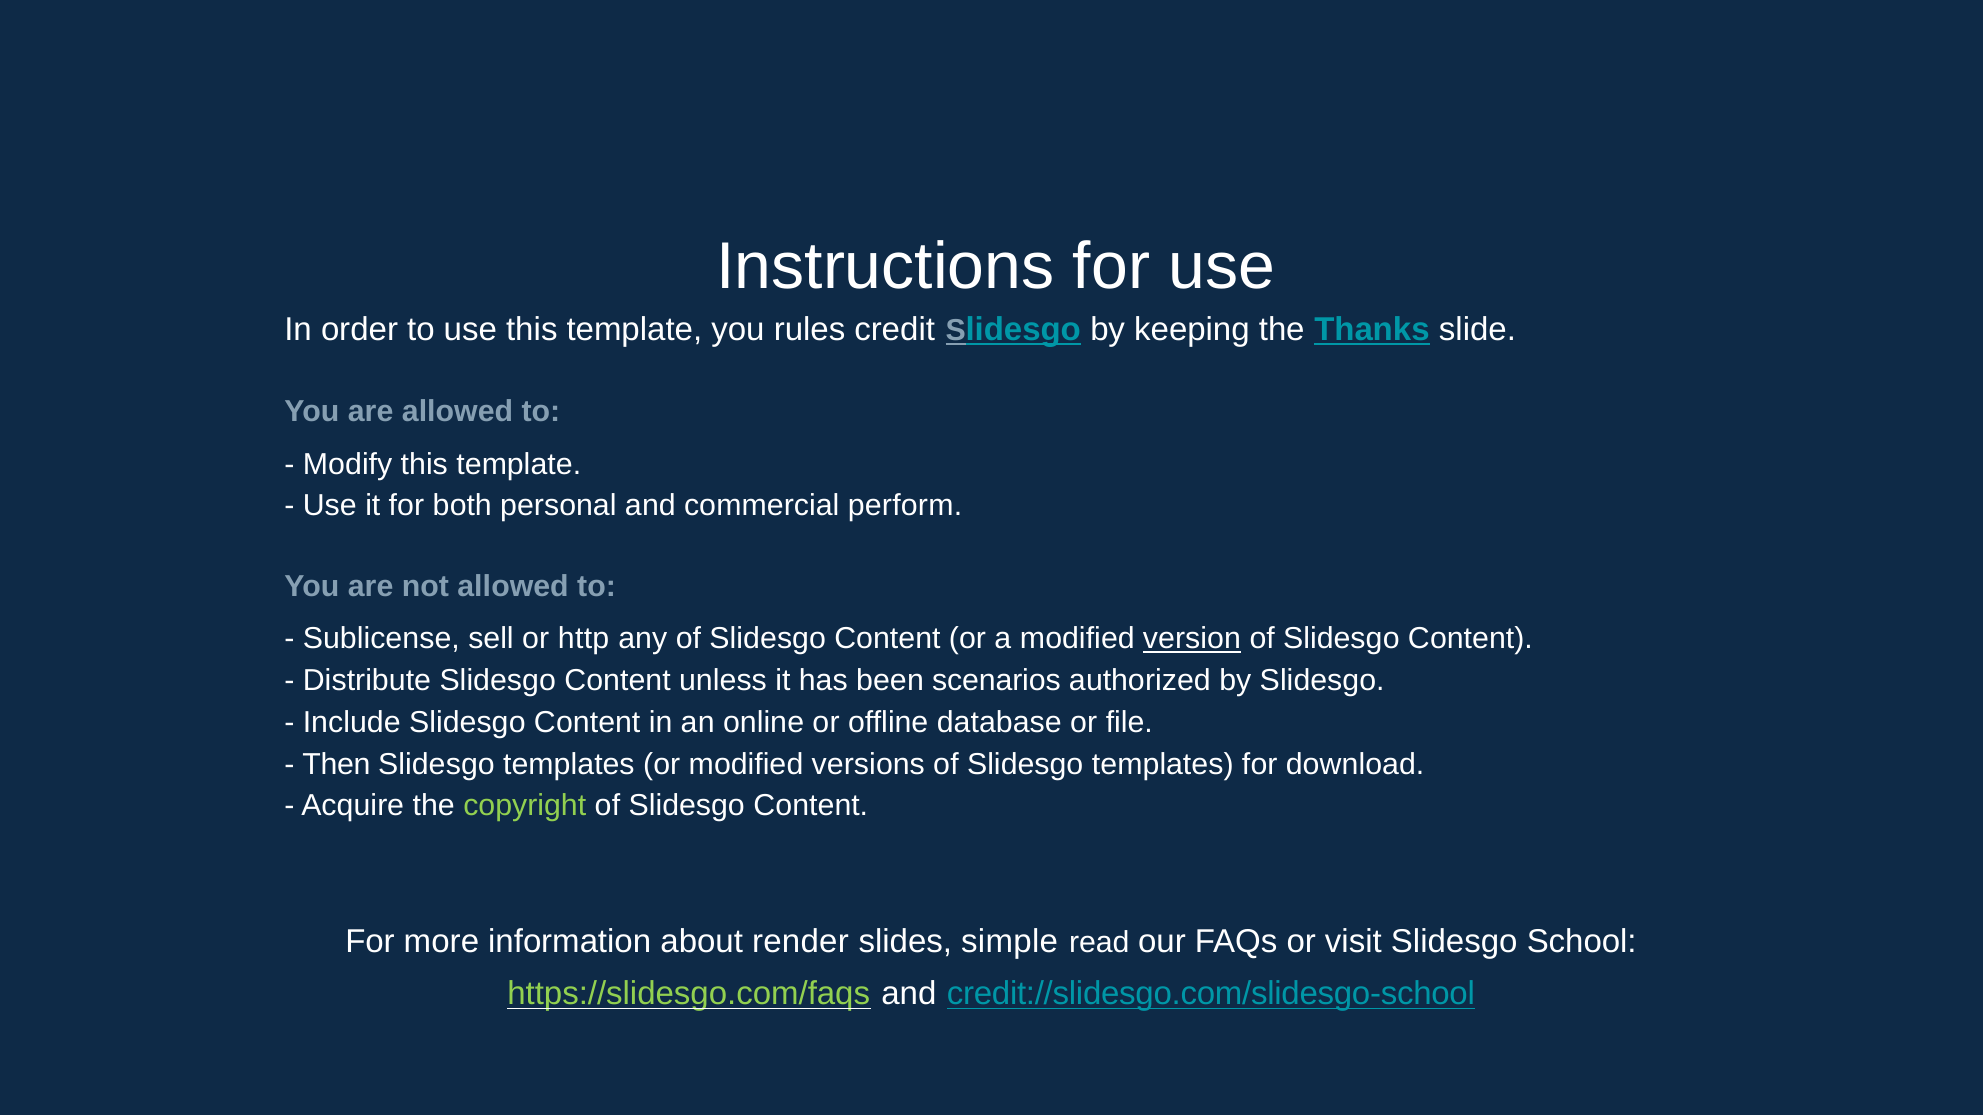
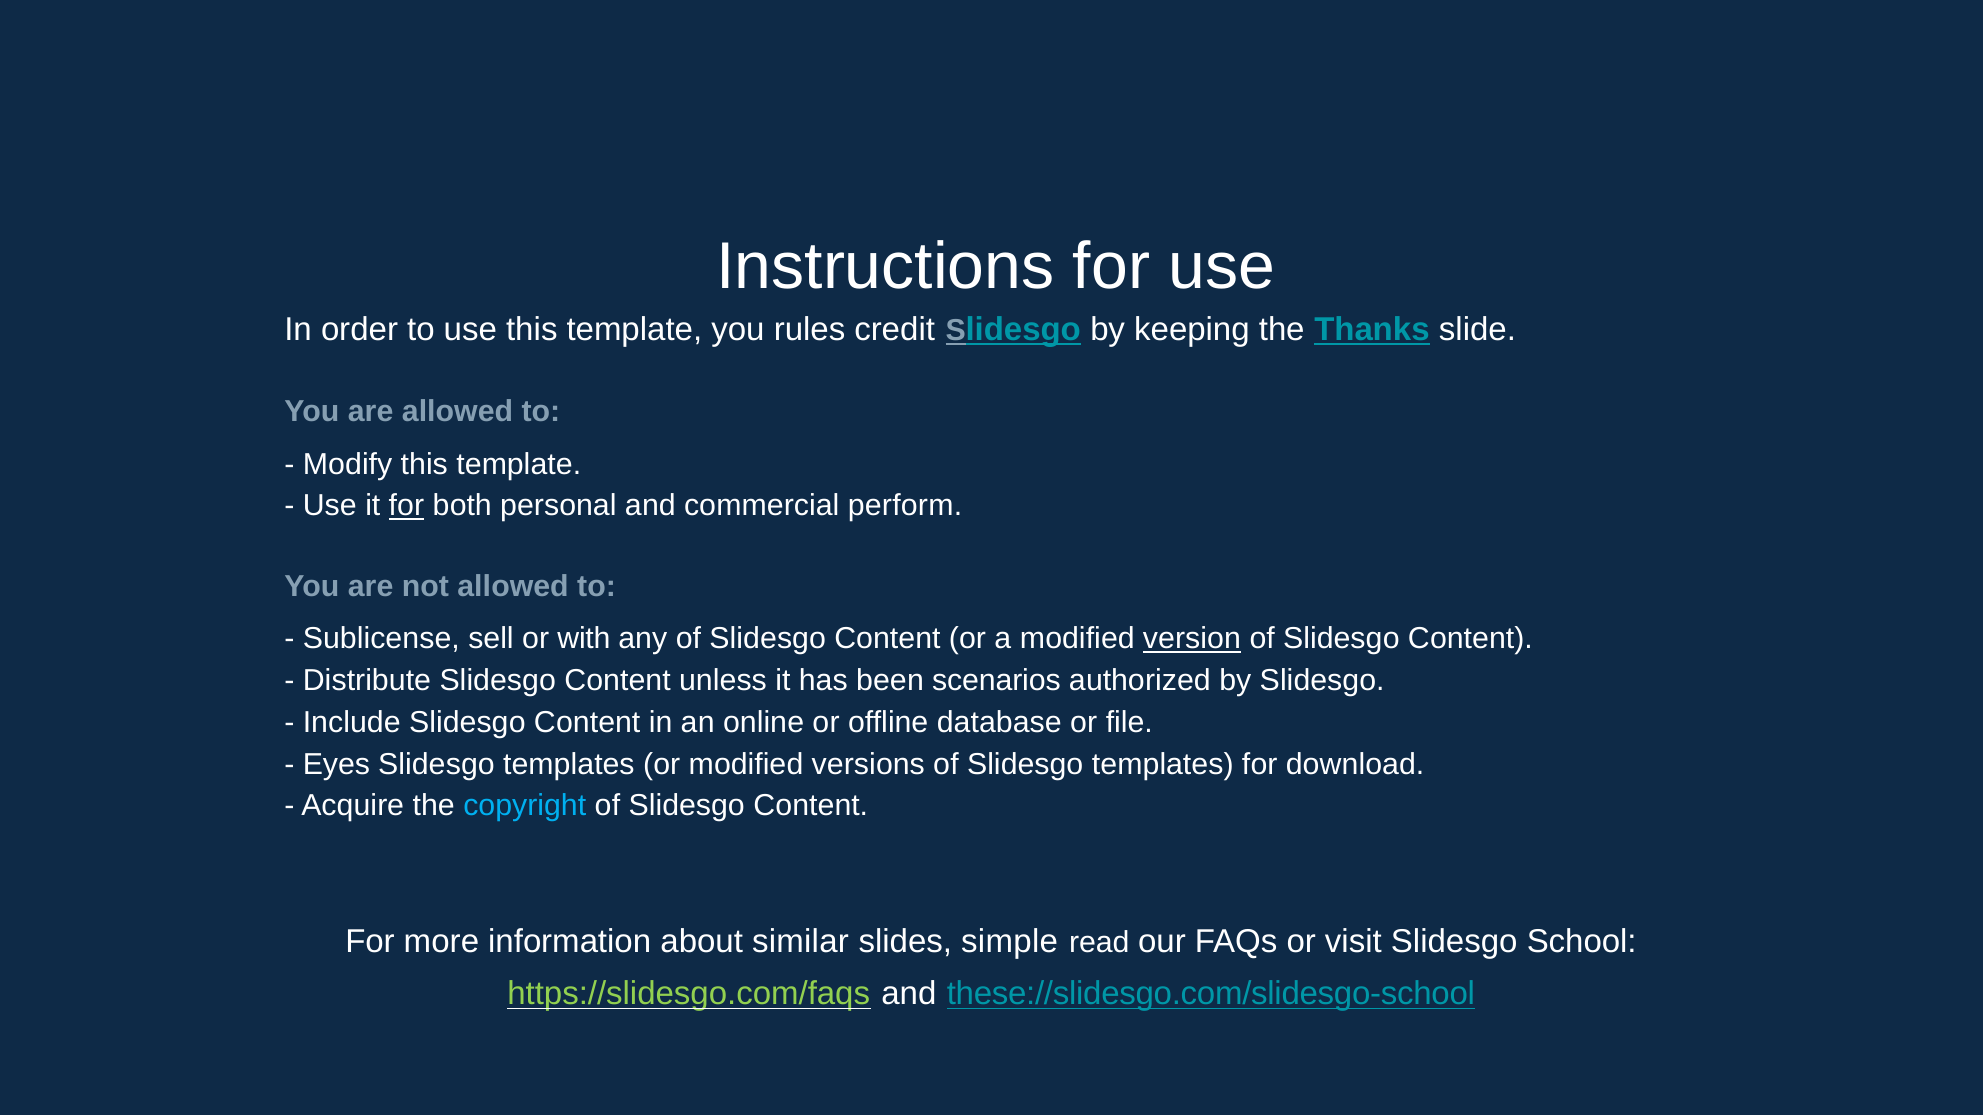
for at (406, 506) underline: none -> present
http: http -> with
Then: Then -> Eyes
copyright colour: light green -> light blue
render: render -> similar
credit://slidesgo.com/slidesgo-school: credit://slidesgo.com/slidesgo-school -> these://slidesgo.com/slidesgo-school
